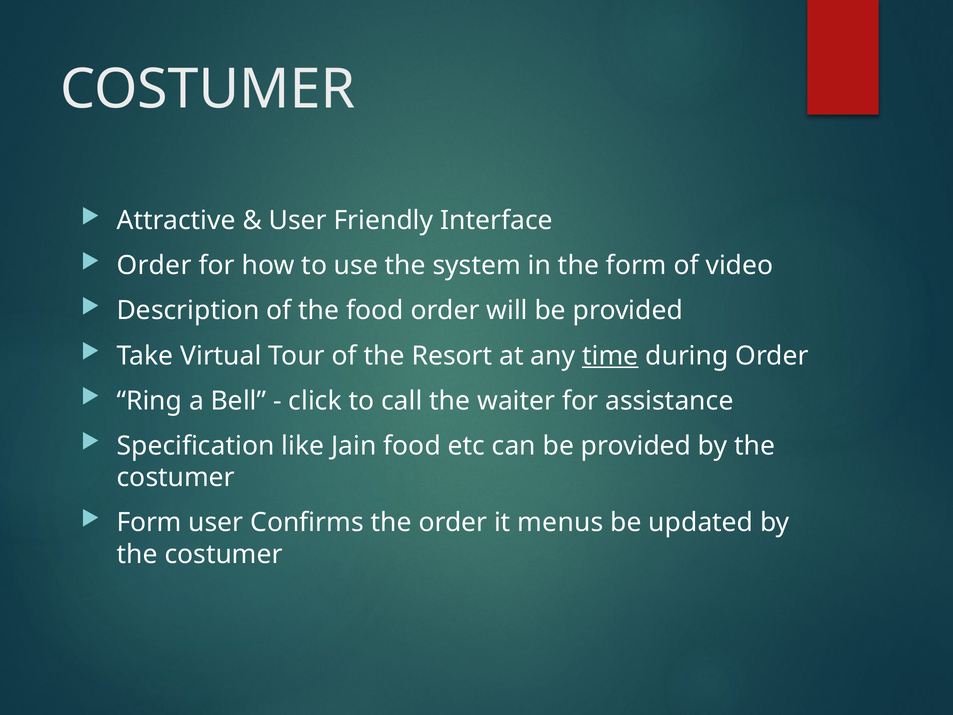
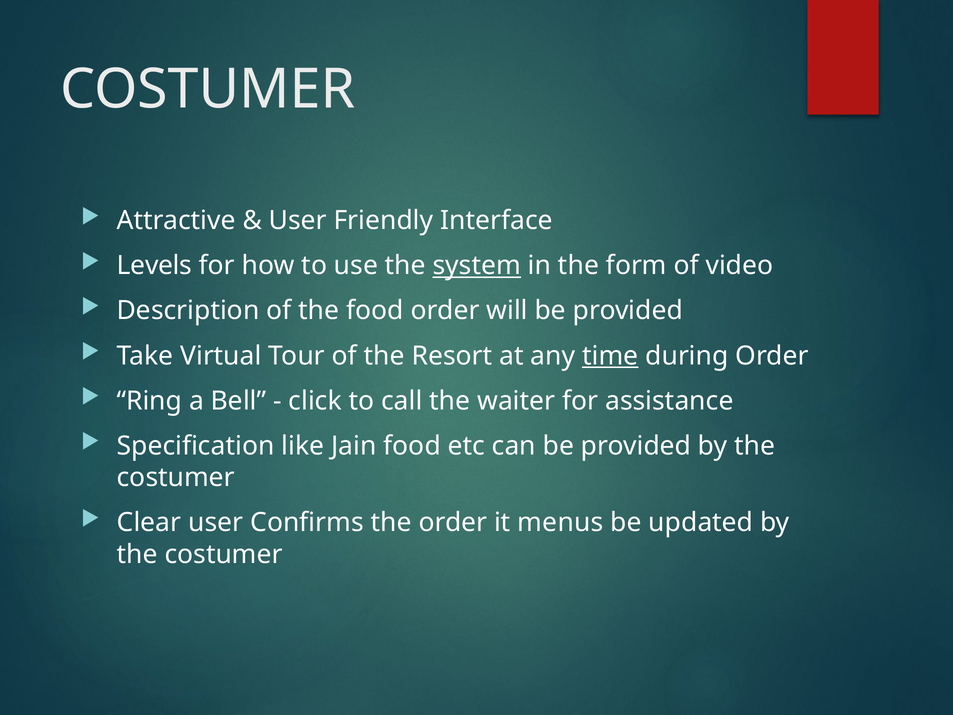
Order at (154, 266): Order -> Levels
system underline: none -> present
Form at (149, 522): Form -> Clear
